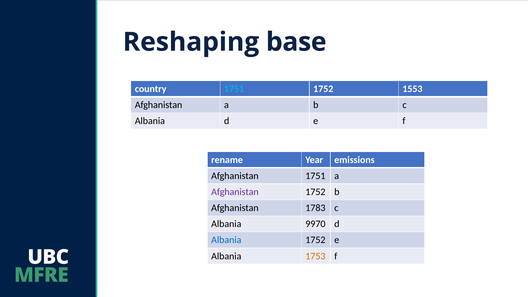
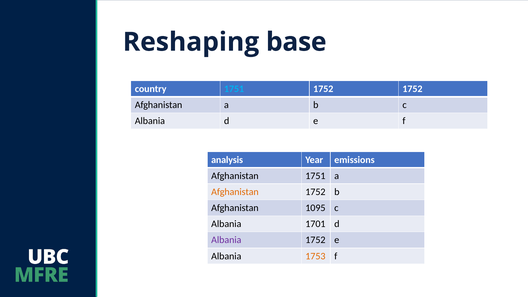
1752 1553: 1553 -> 1752
rename: rename -> analysis
Afghanistan at (235, 192) colour: purple -> orange
1783: 1783 -> 1095
9970: 9970 -> 1701
Albania at (226, 240) colour: blue -> purple
